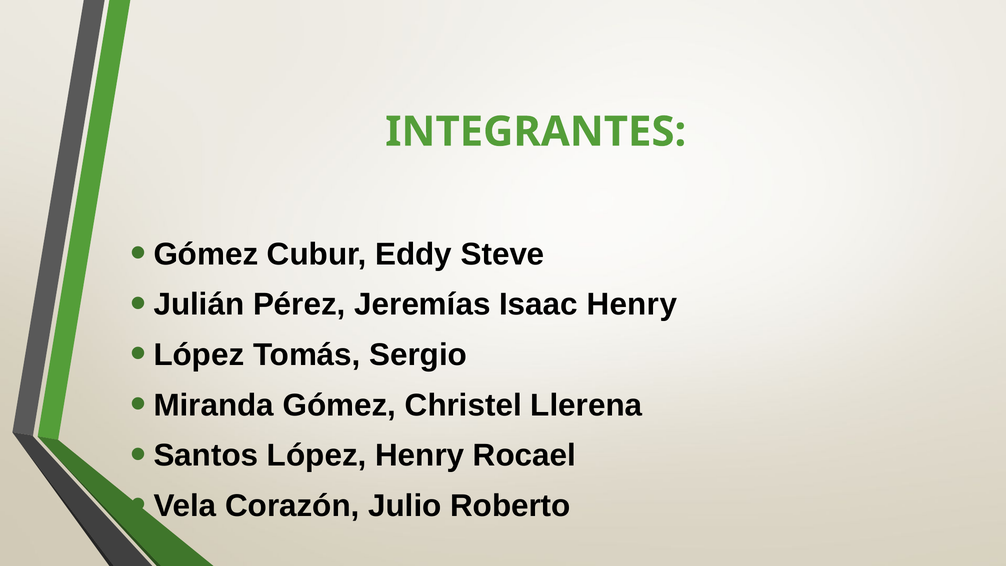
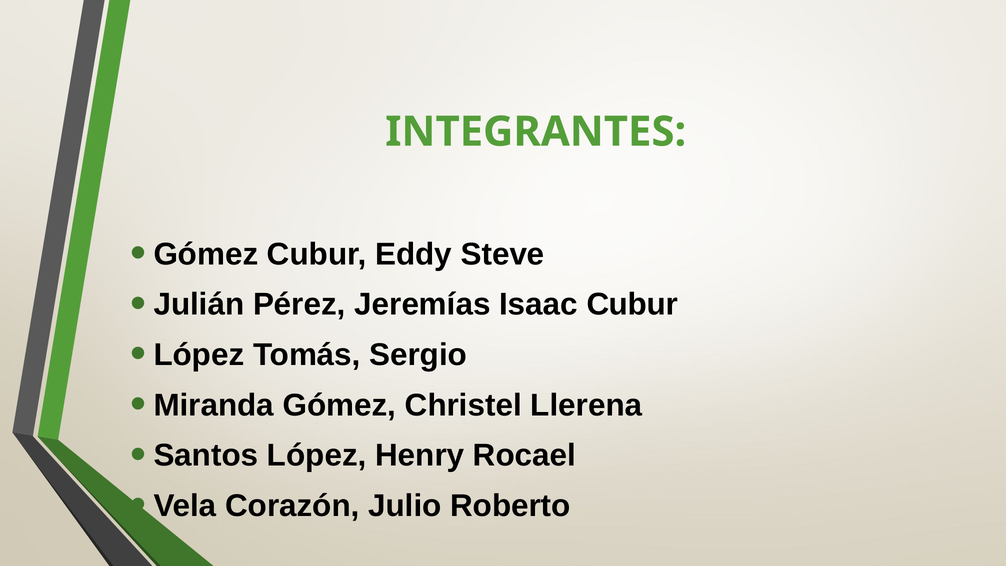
Isaac Henry: Henry -> Cubur
